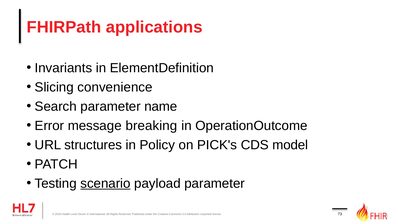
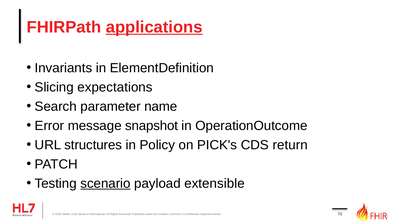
applications underline: none -> present
convenience: convenience -> expectations
breaking: breaking -> snapshot
model: model -> return
payload parameter: parameter -> extensible
